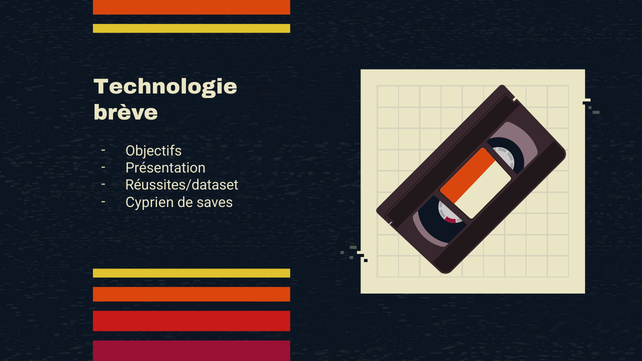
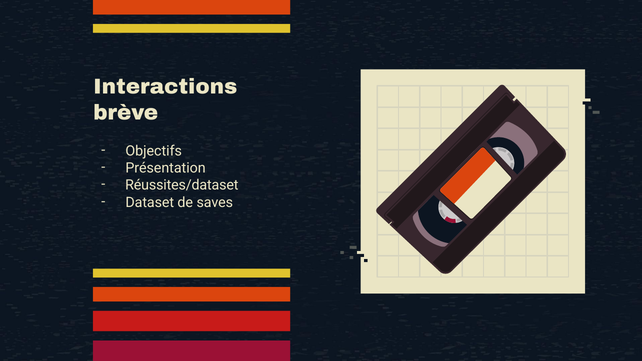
Technologie: Technologie -> Interactions
Cyprien: Cyprien -> Dataset
